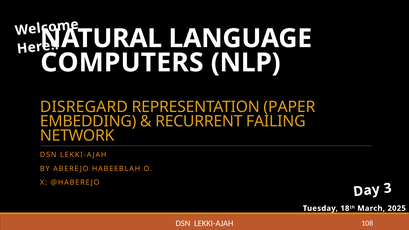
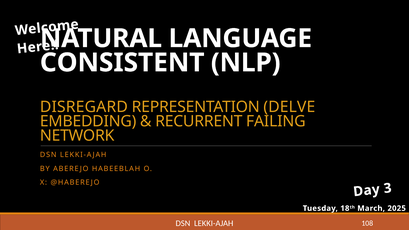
COMPUTERS: COMPUTERS -> CONSISTENT
PAPER: PAPER -> DELVE
